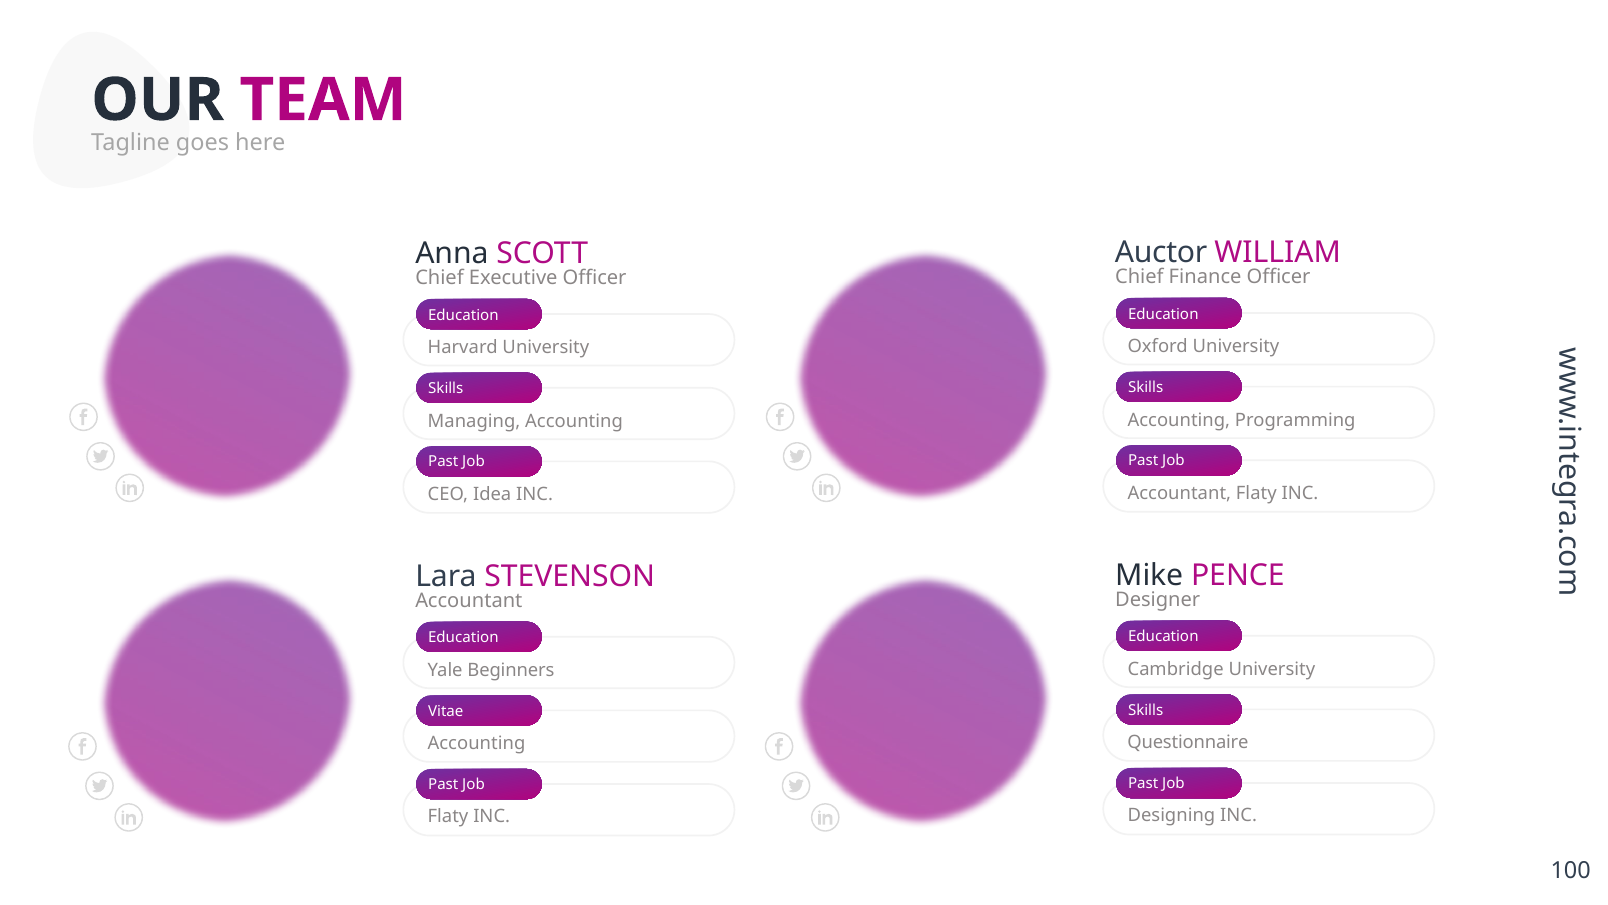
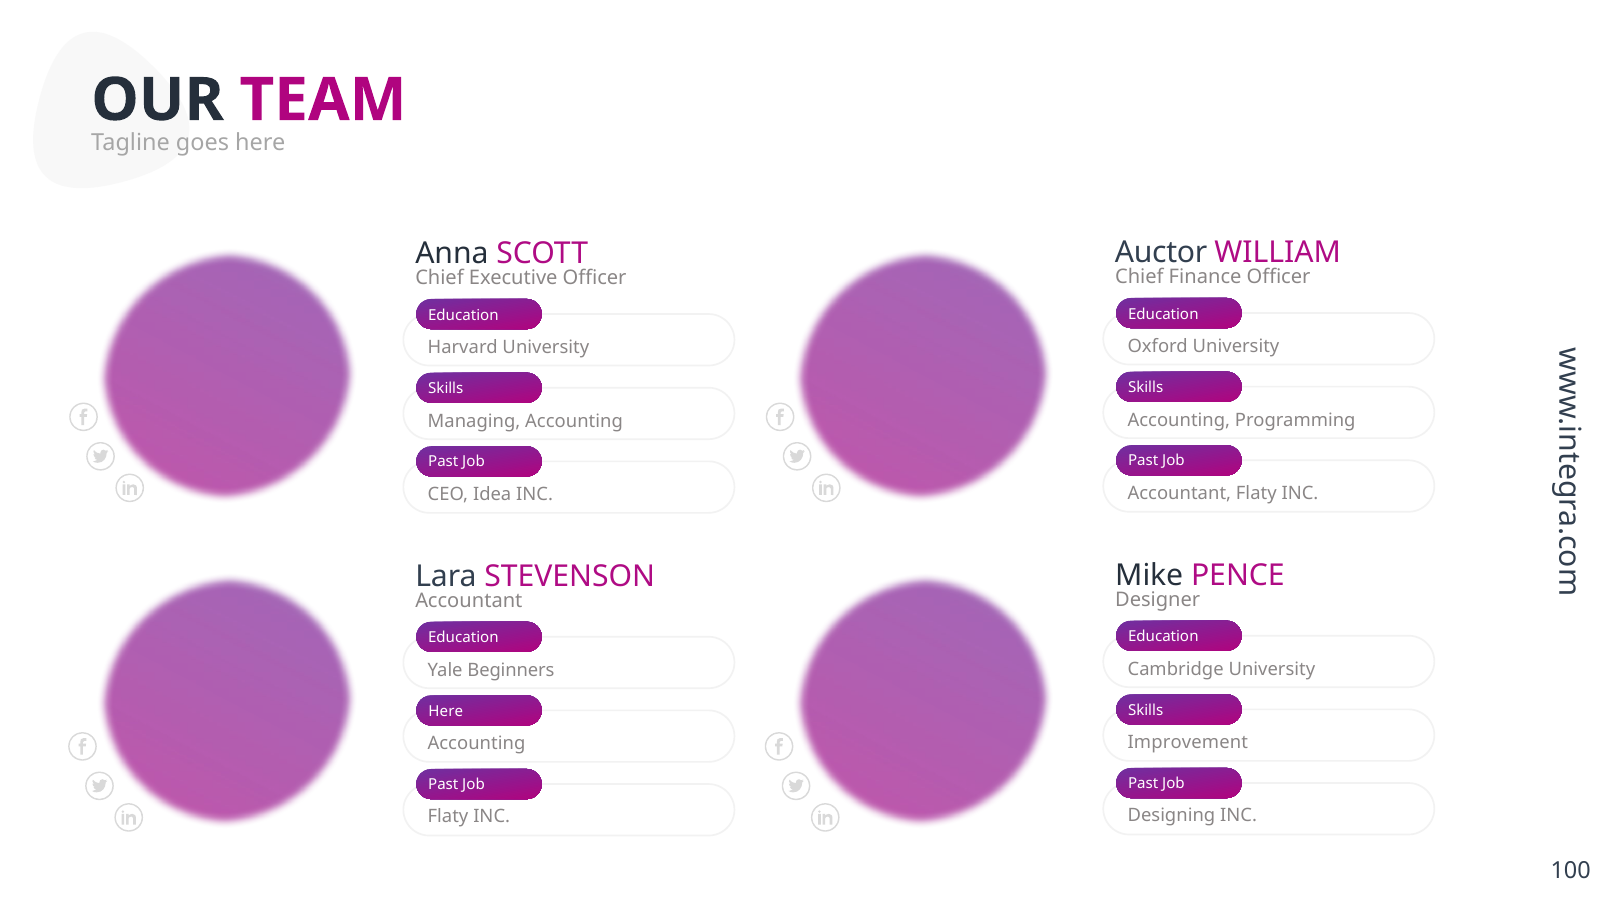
Vitae at (446, 711): Vitae -> Here
Questionnaire: Questionnaire -> Improvement
